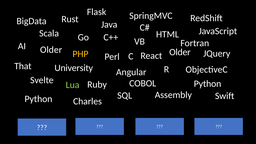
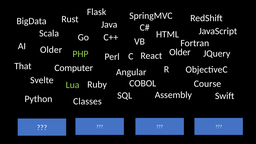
PHP colour: yellow -> light green
University: University -> Computer
Python at (208, 84): Python -> Course
Charles: Charles -> Classes
